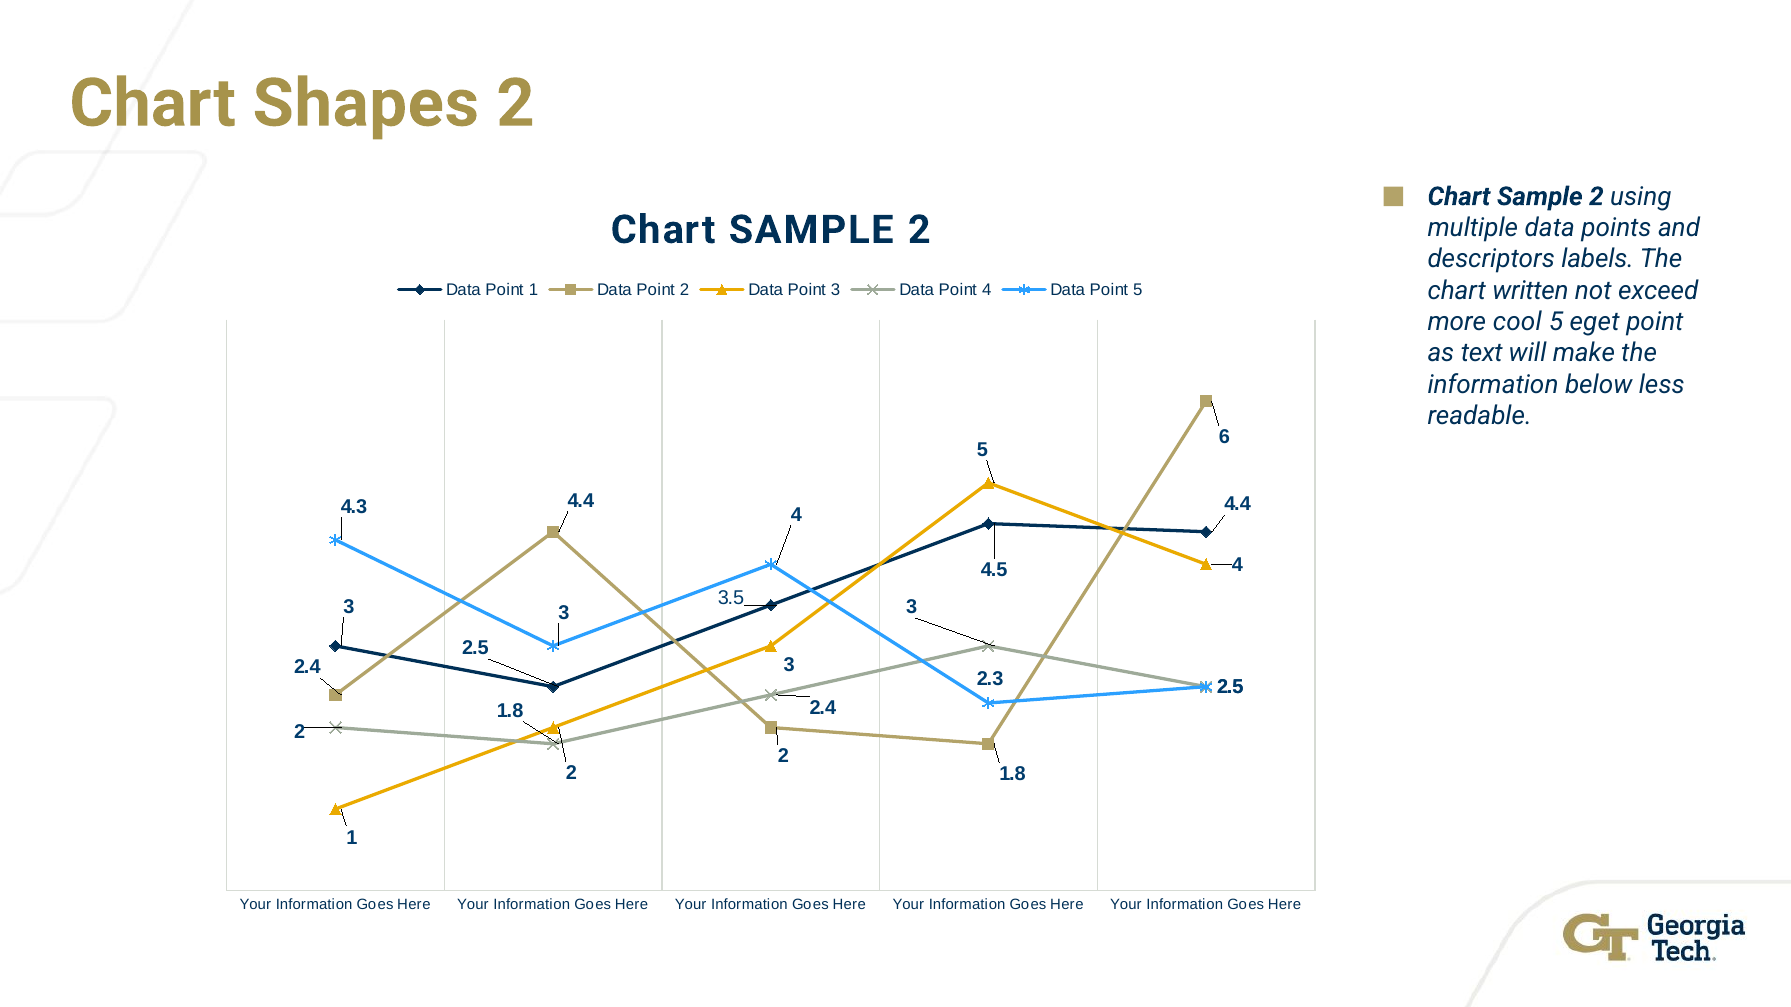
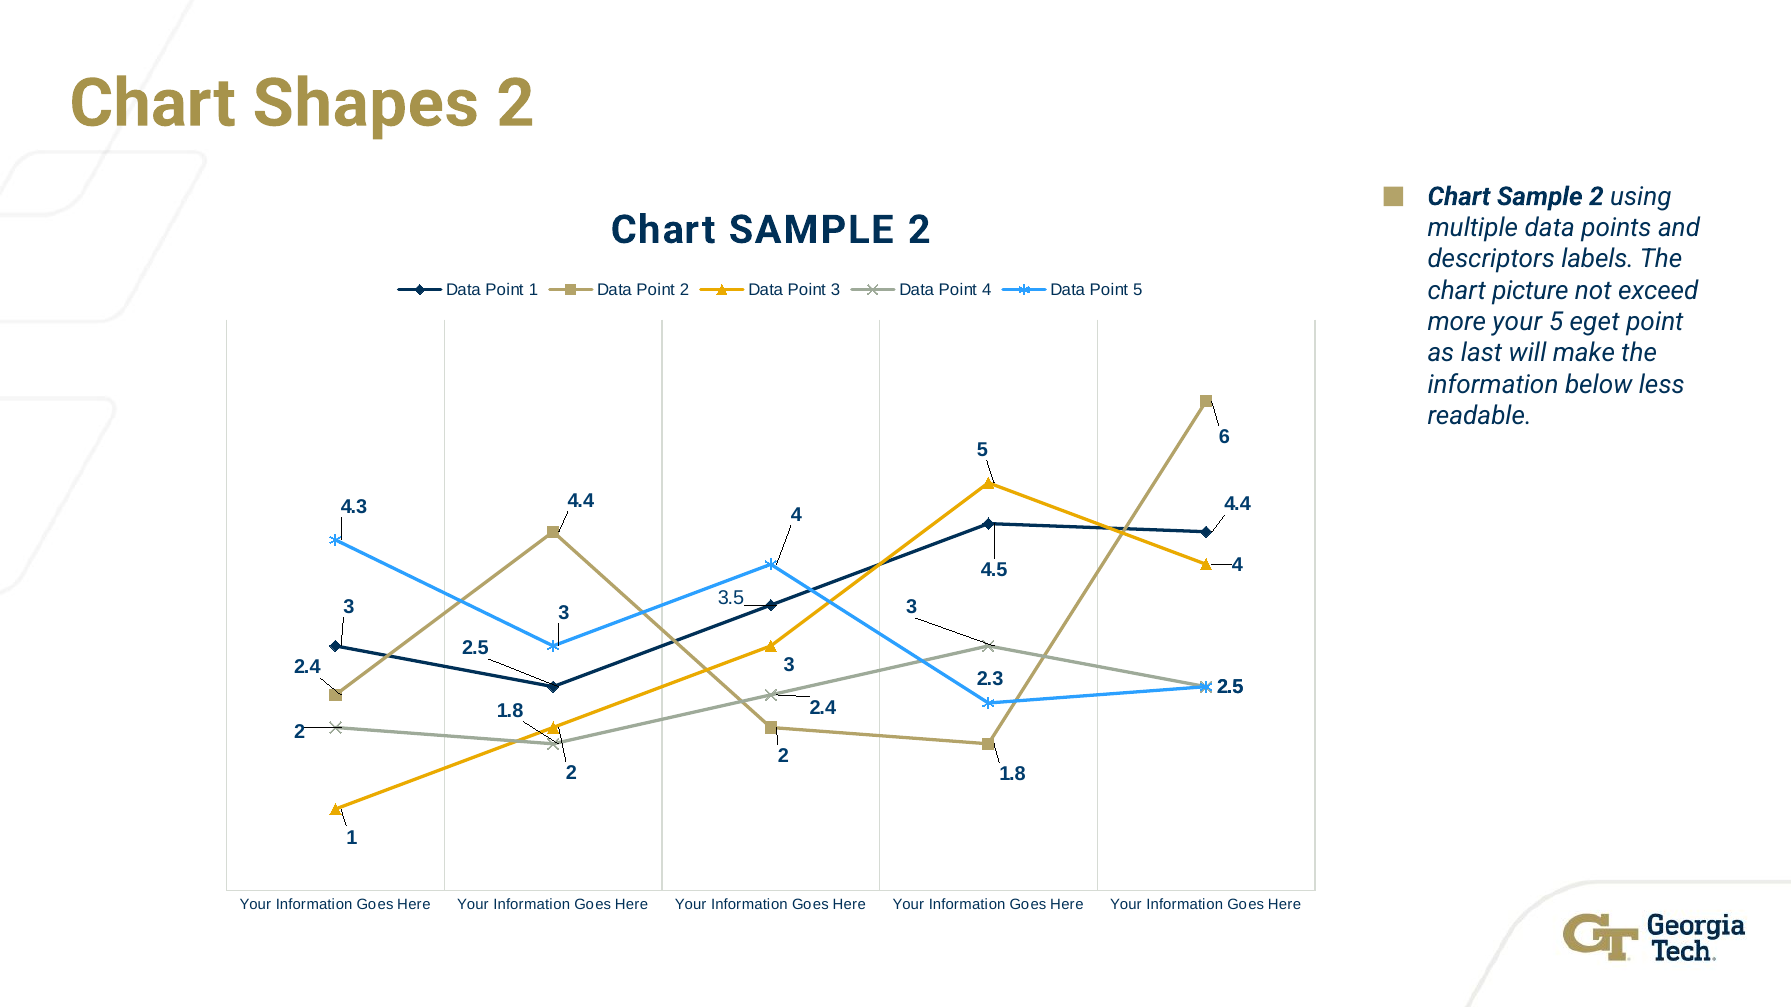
written: written -> picture
more cool: cool -> your
text: text -> last
